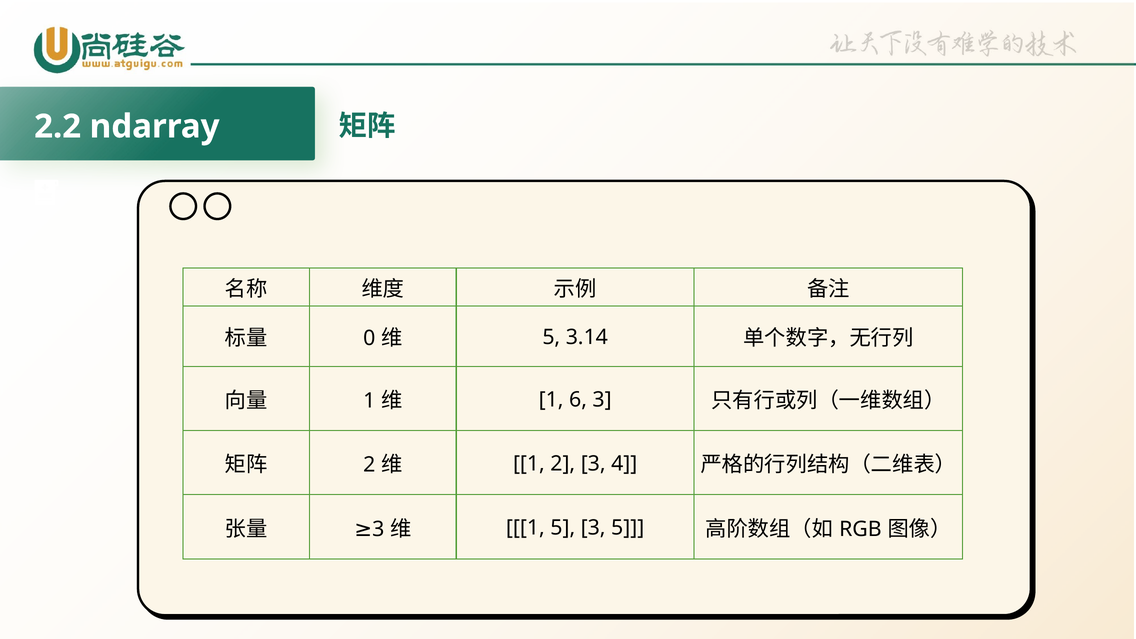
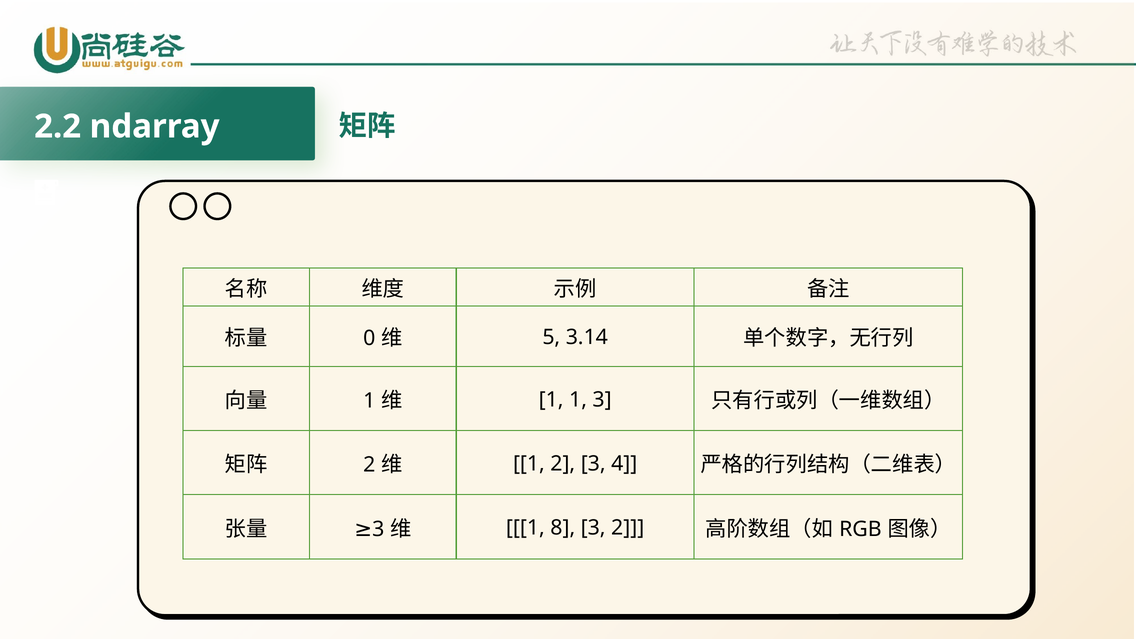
1 6: 6 -> 1
1 5: 5 -> 8
3 5: 5 -> 2
